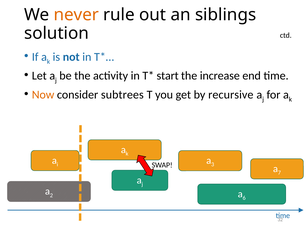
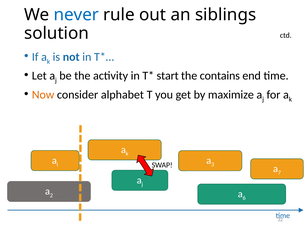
never colour: orange -> blue
increase: increase -> contains
subtrees: subtrees -> alphabet
recursive: recursive -> maximize
